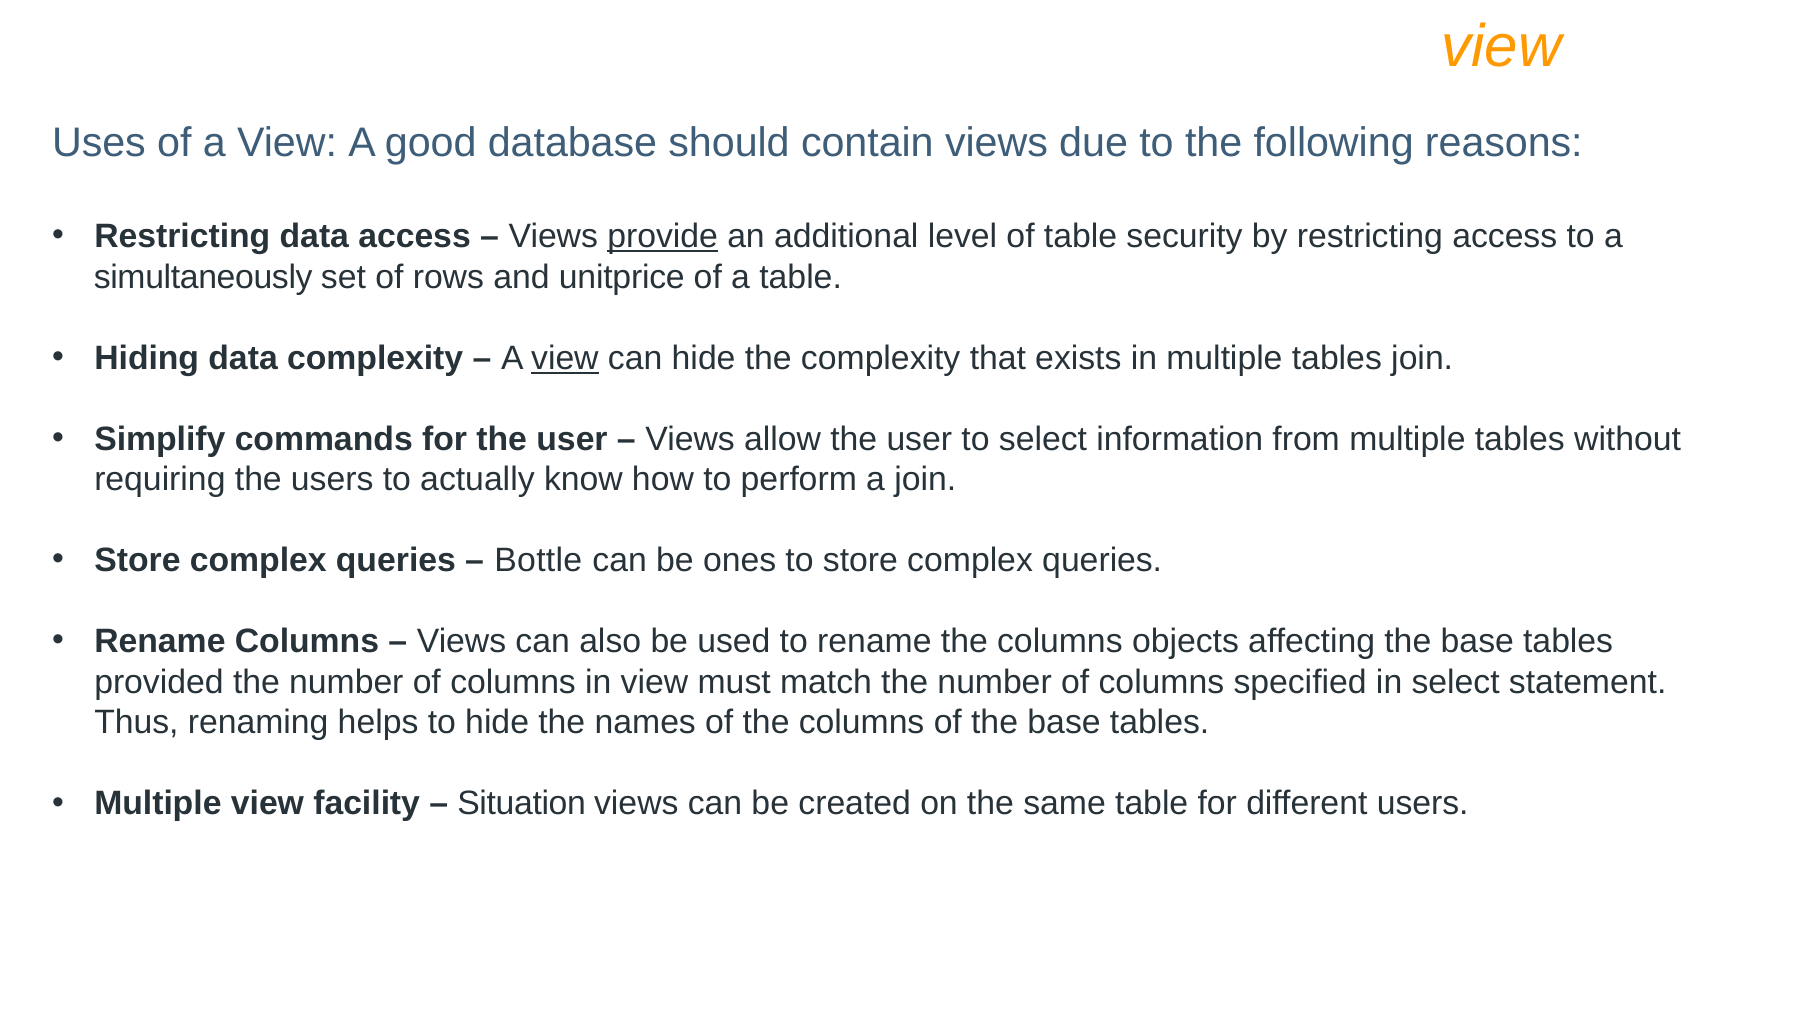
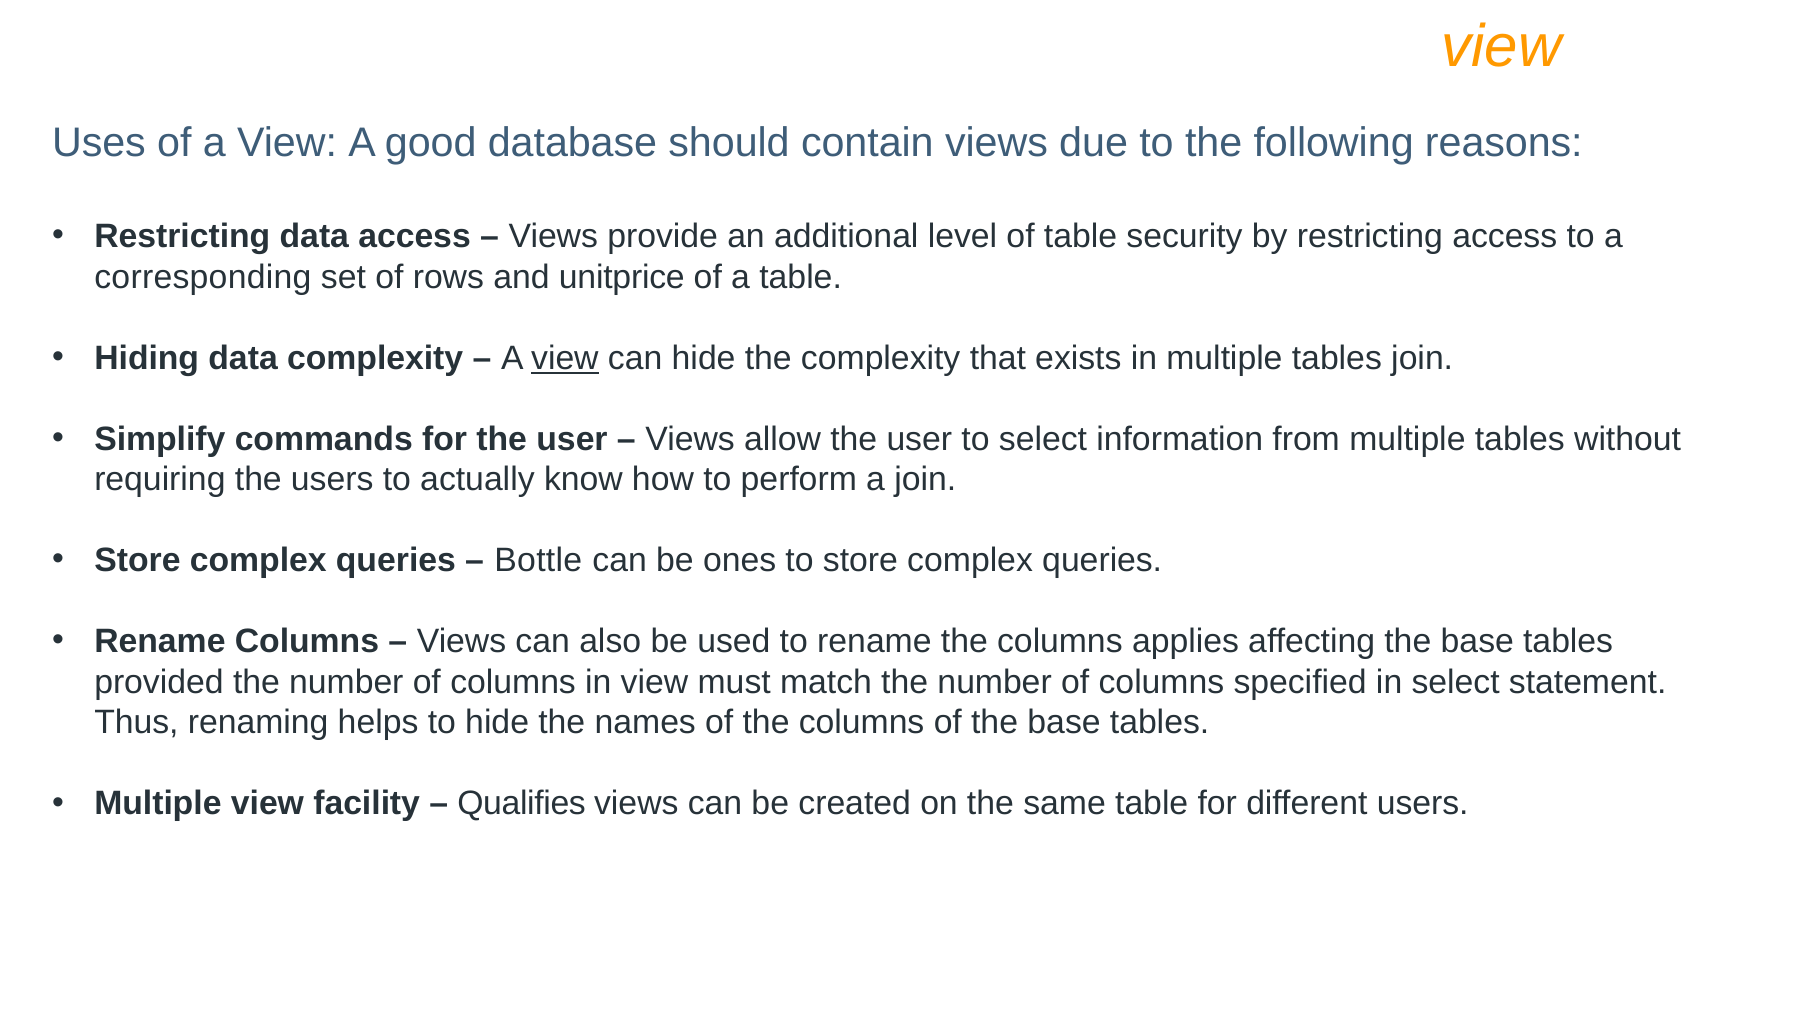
provide underline: present -> none
simultaneously: simultaneously -> corresponding
objects: objects -> applies
Situation: Situation -> Qualifies
